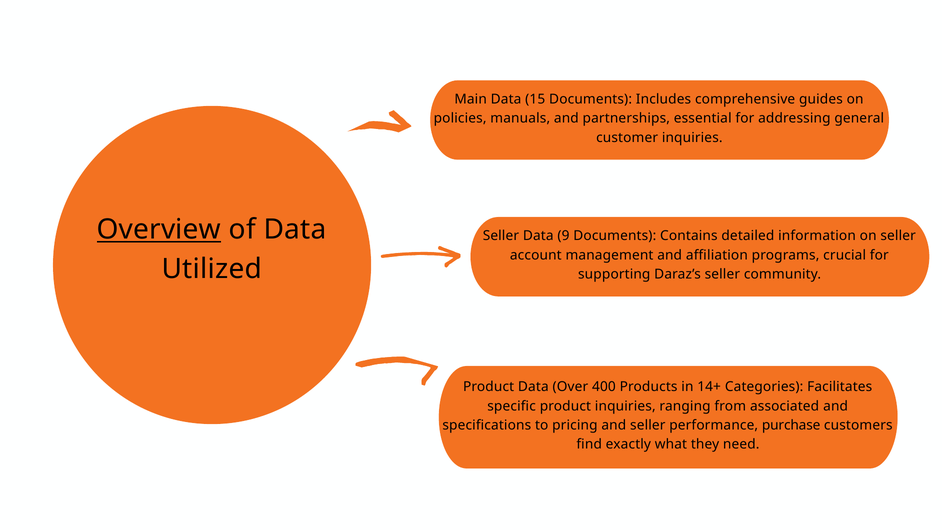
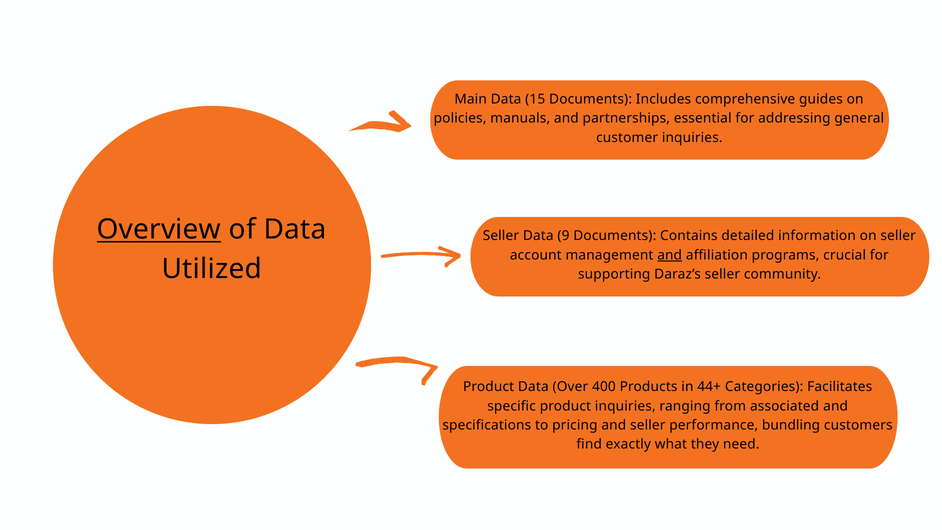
and at (670, 255) underline: none -> present
14+: 14+ -> 44+
purchase: purchase -> bundling
